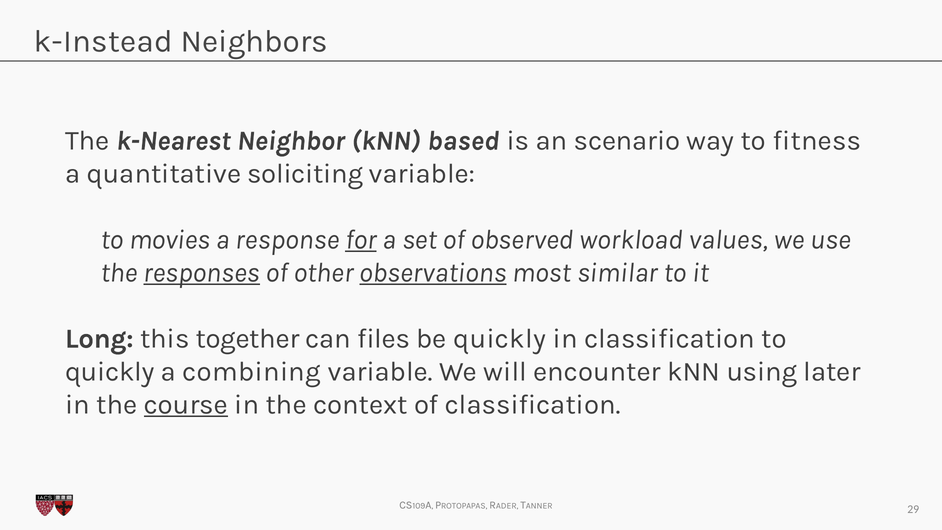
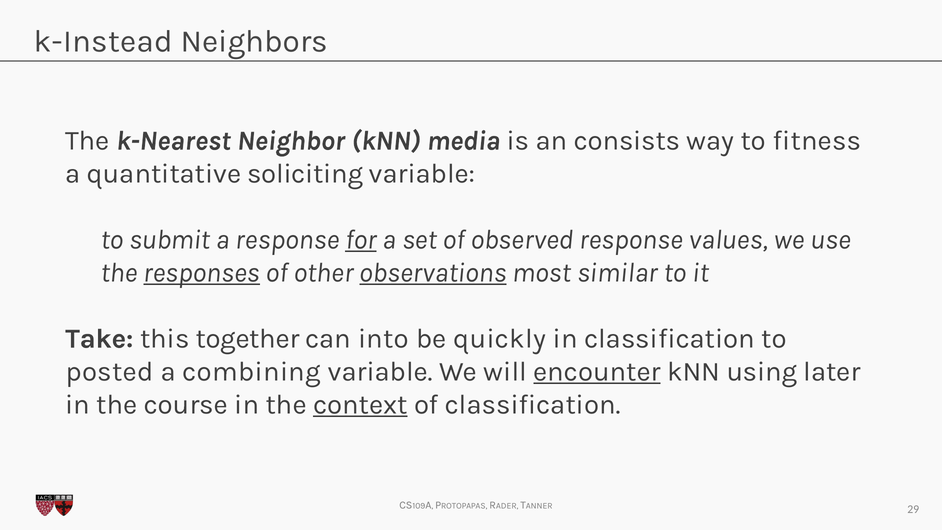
based: based -> media
scenario: scenario -> consists
movies: movies -> submit
observed workload: workload -> response
Long: Long -> Take
files: files -> into
quickly at (110, 371): quickly -> posted
encounter underline: none -> present
course underline: present -> none
context underline: none -> present
